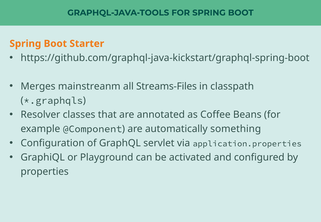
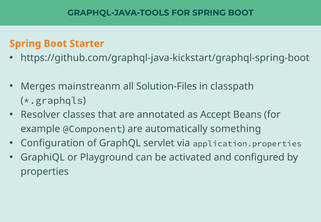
Streams-Files: Streams-Files -> Solution-Files
Coffee: Coffee -> Accept
